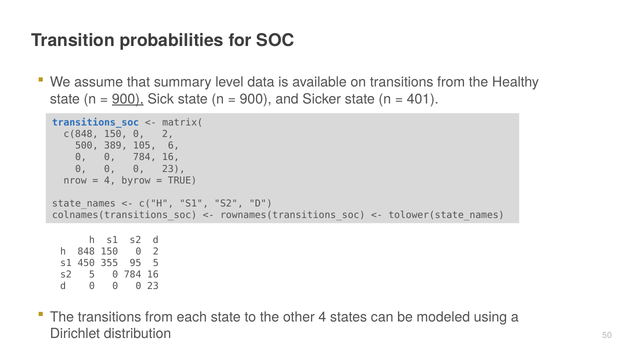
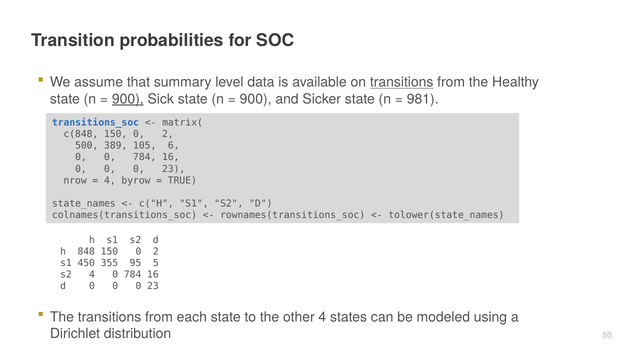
transitions at (402, 82) underline: none -> present
401: 401 -> 981
s2 5: 5 -> 4
